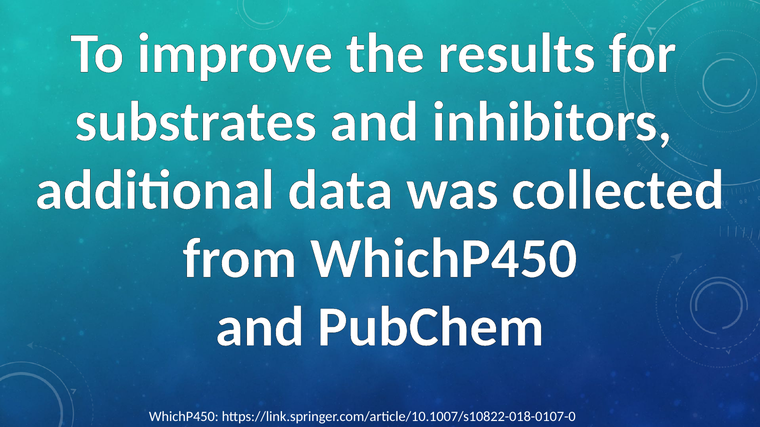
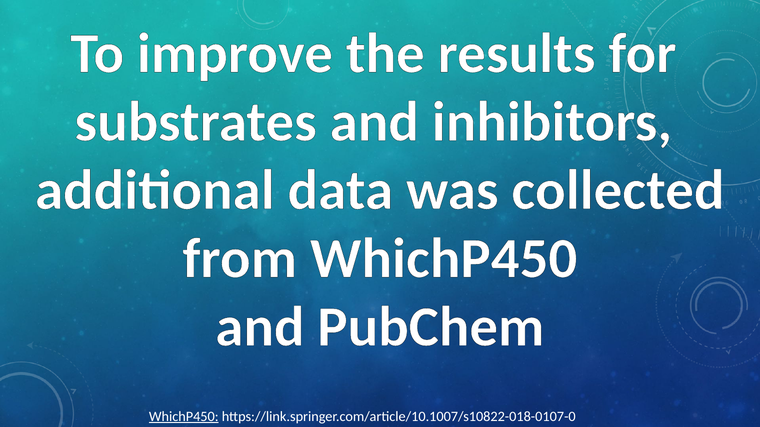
WhichP450 at (184, 417) underline: none -> present
